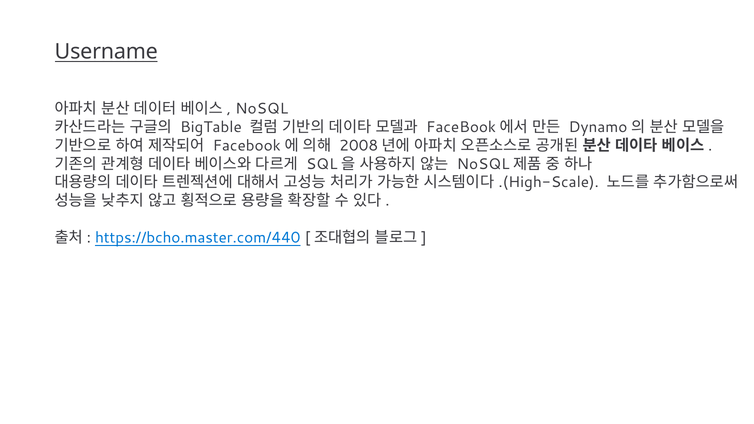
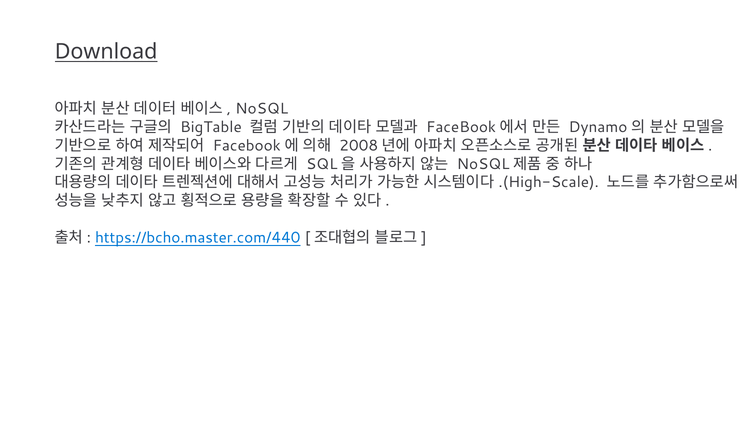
Username: Username -> Download
